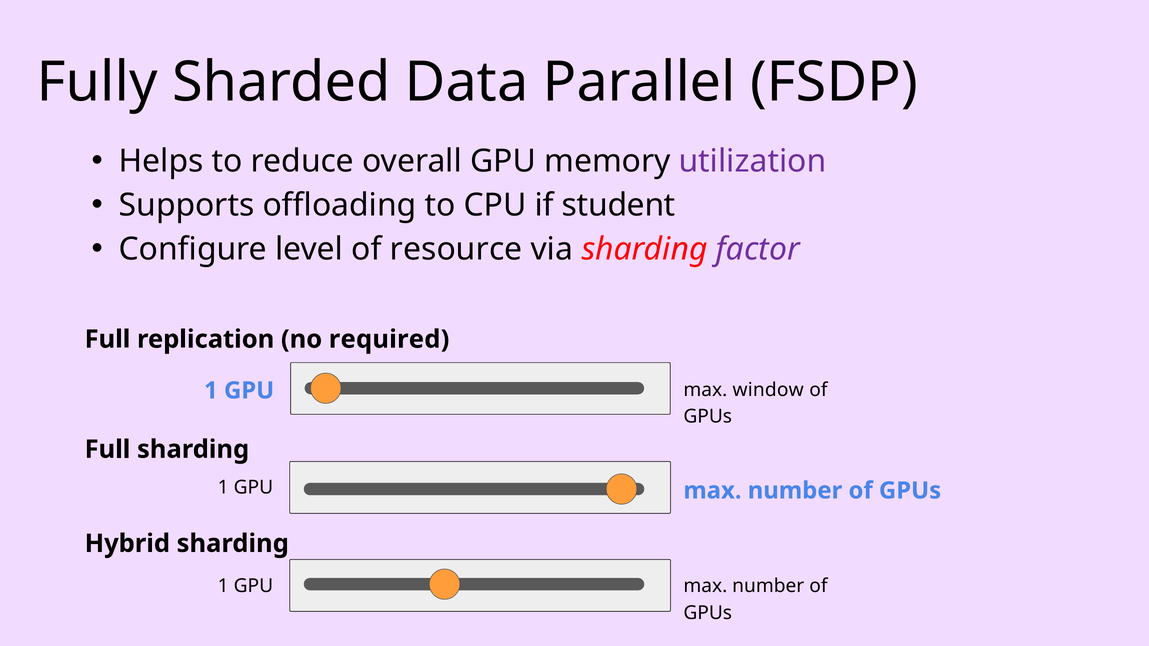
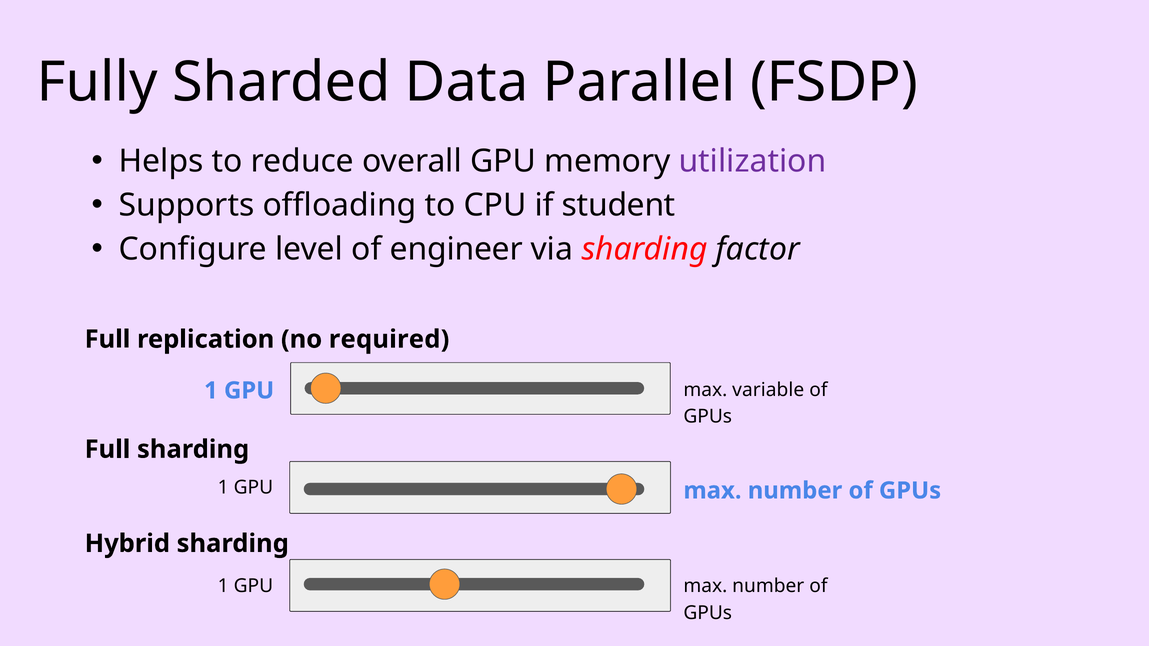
resource: resource -> engineer
factor colour: purple -> black
window: window -> variable
